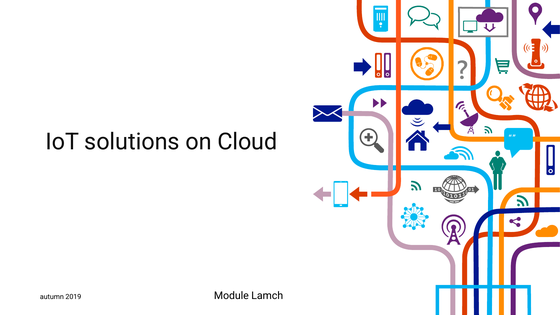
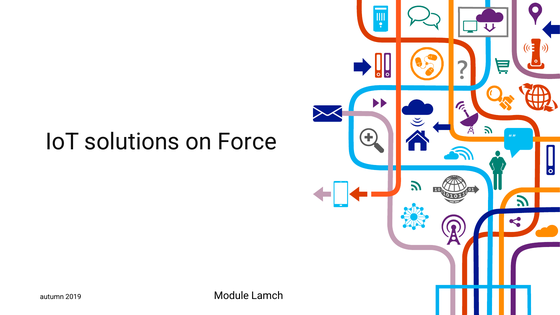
Cloud: Cloud -> Force
